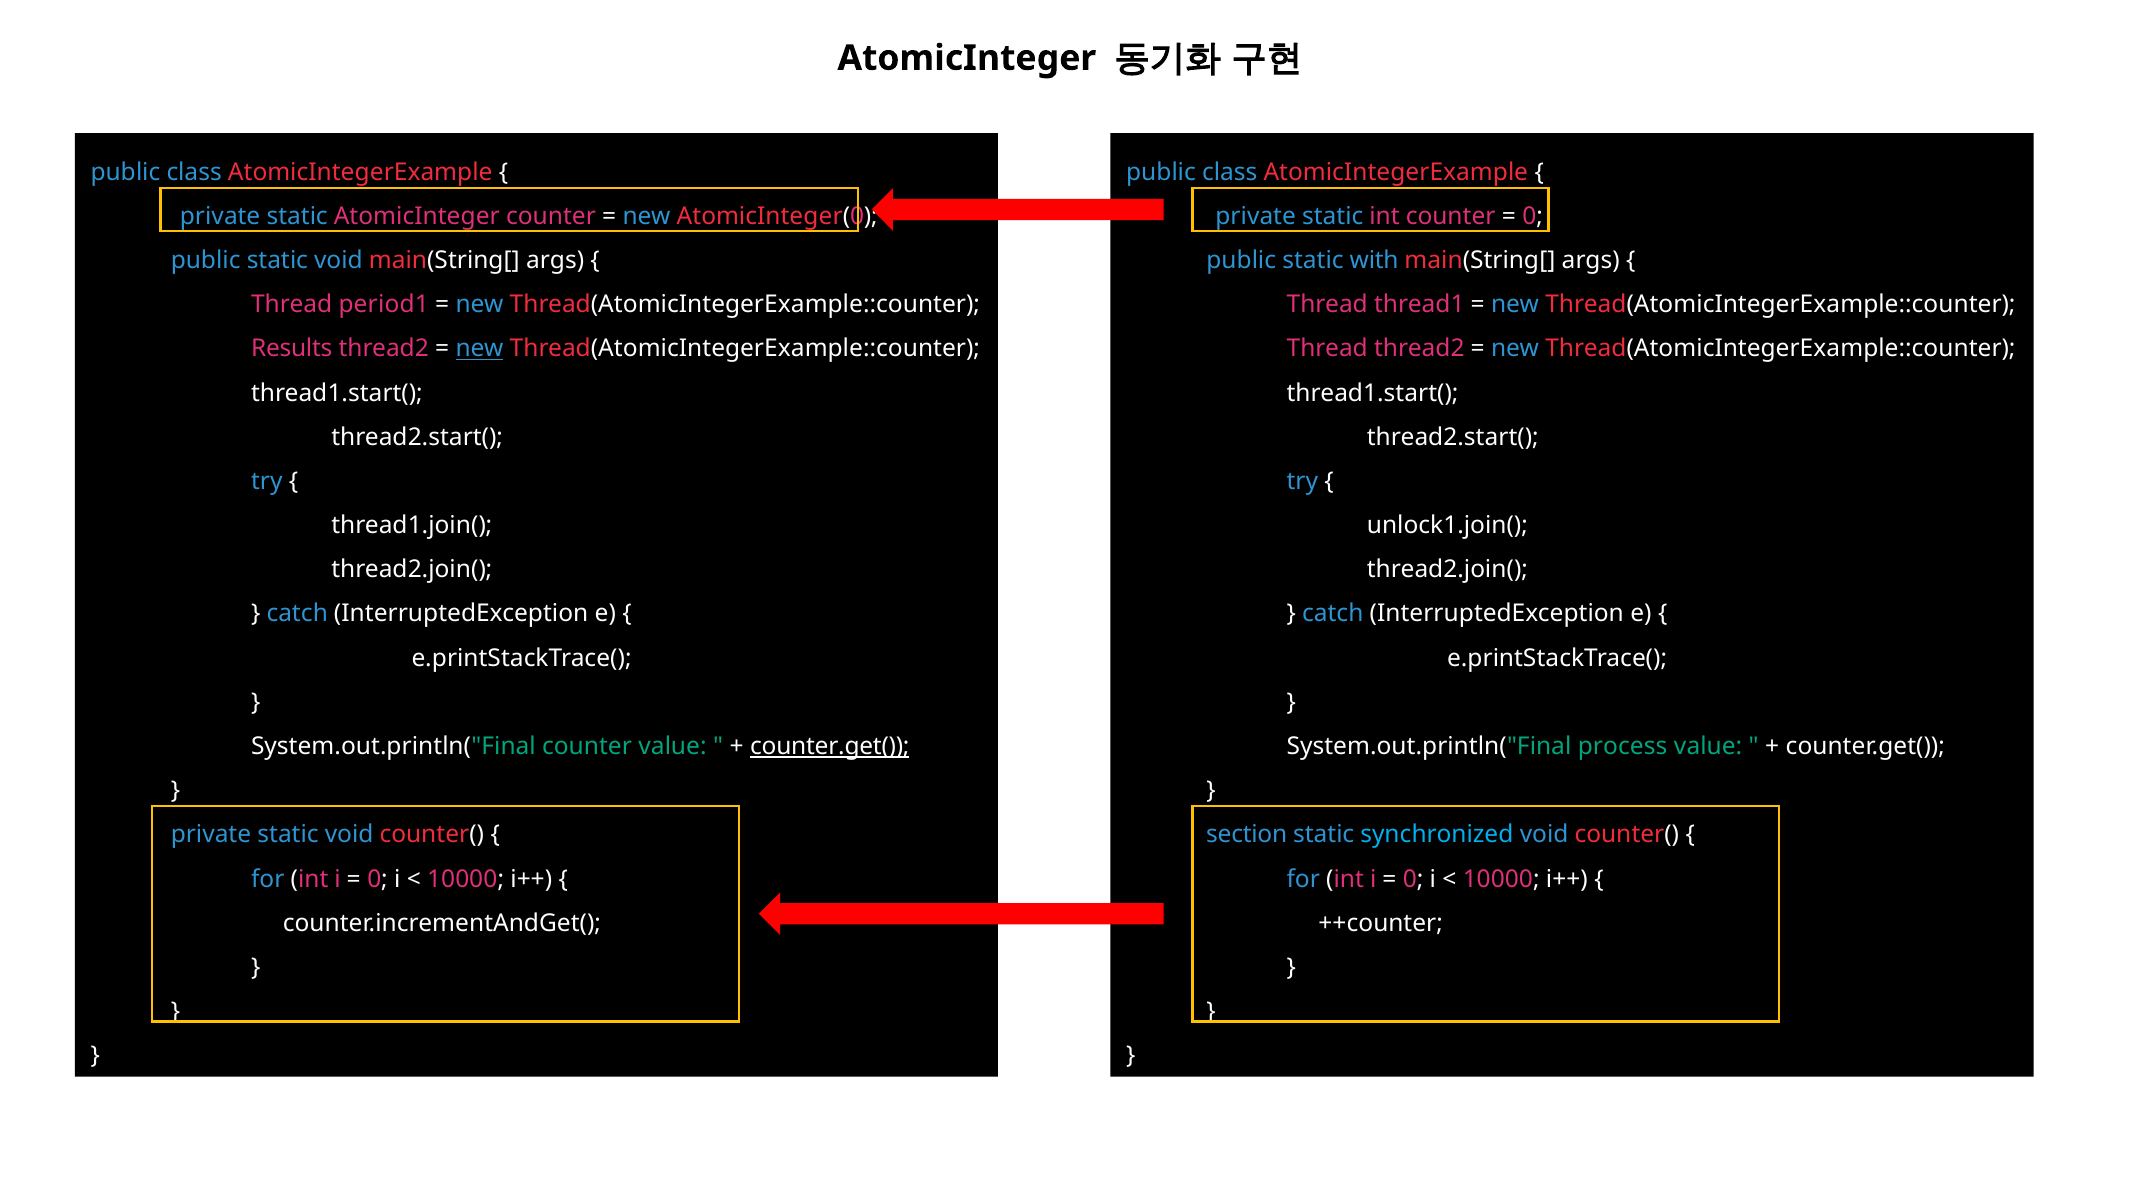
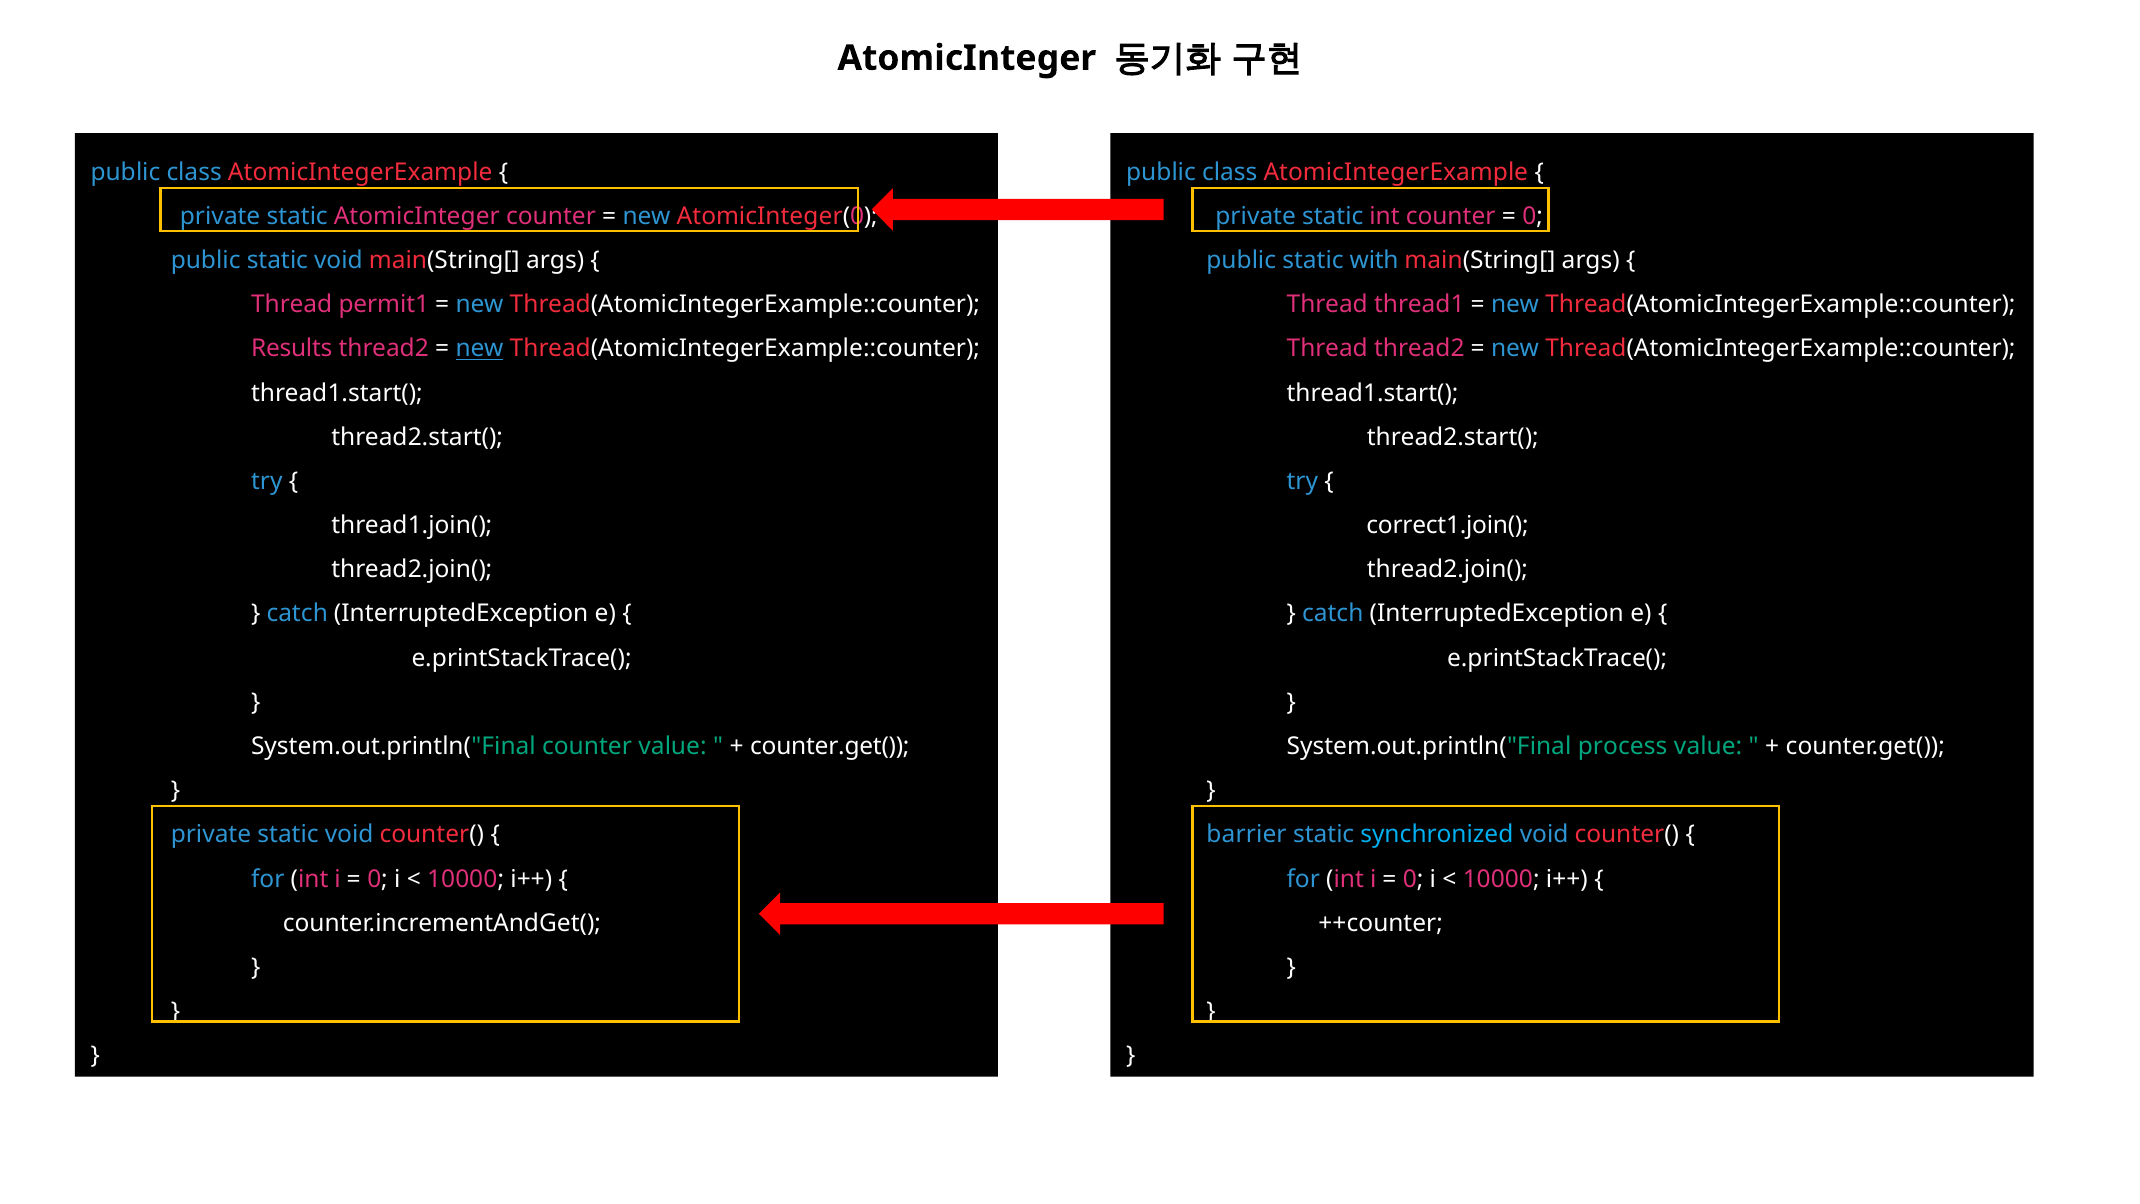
period1: period1 -> permit1
unlock1.join(: unlock1.join( -> correct1.join(
counter.get( at (830, 746) underline: present -> none
section: section -> barrier
